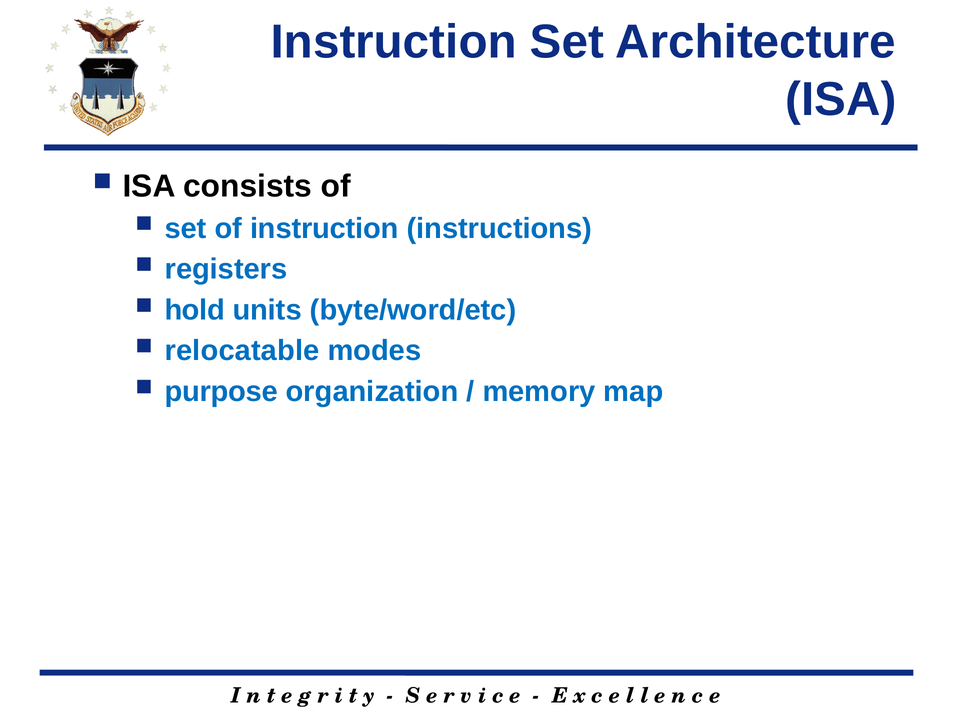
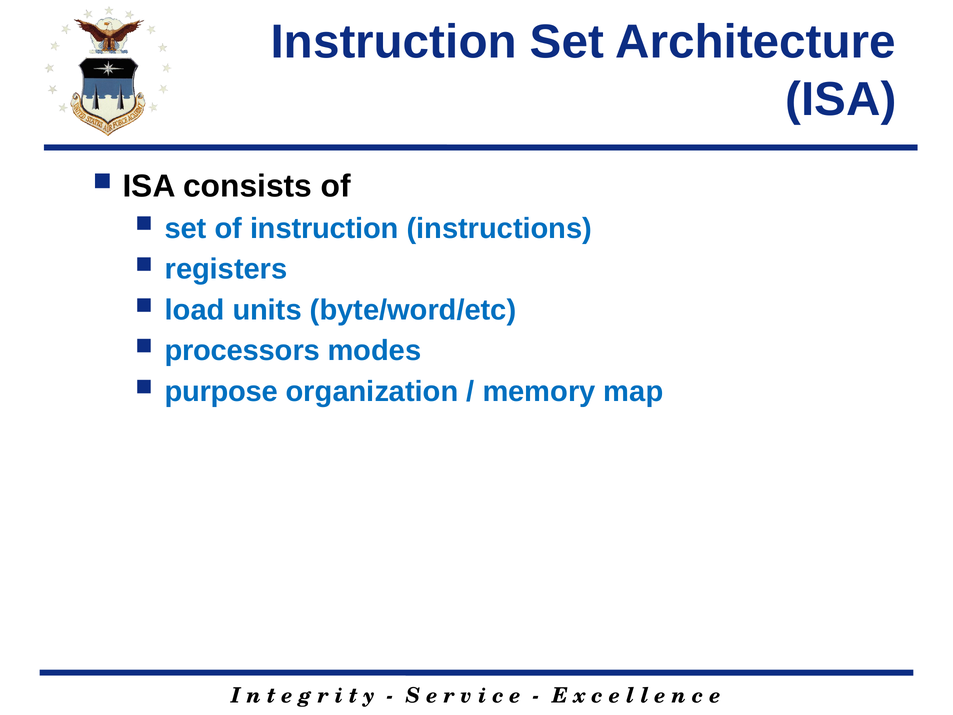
hold: hold -> load
relocatable: relocatable -> processors
